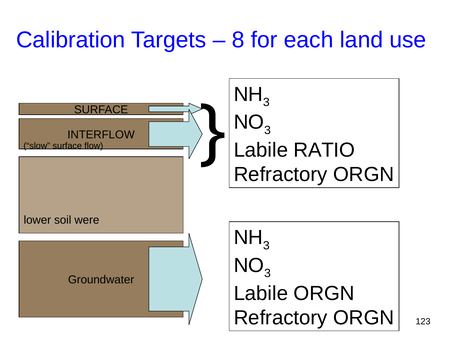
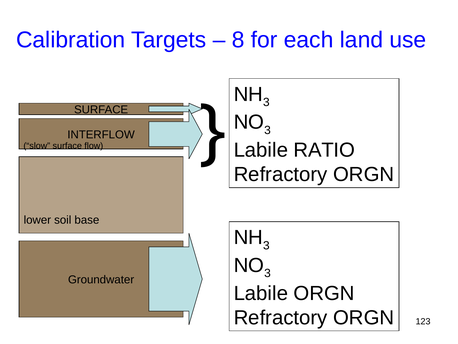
were: were -> base
